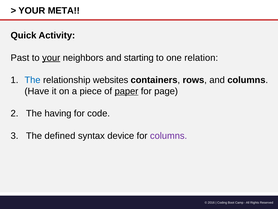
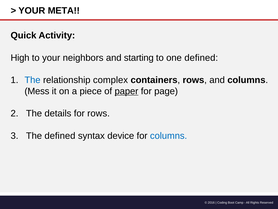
Past: Past -> High
your at (51, 58) underline: present -> none
one relation: relation -> defined
websites: websites -> complex
Have: Have -> Mess
having: having -> details
for code: code -> rows
columns at (169, 135) colour: purple -> blue
